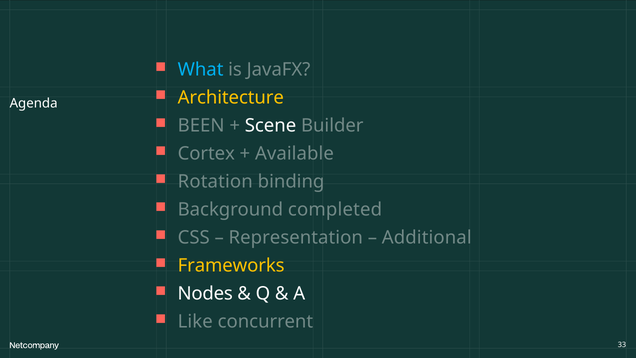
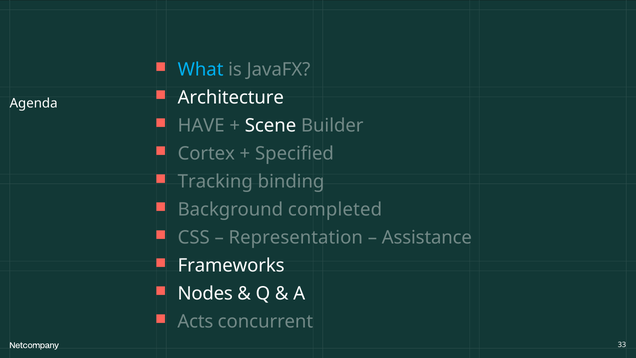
Architecture colour: yellow -> white
BEEN: BEEN -> HAVE
Available: Available -> Specified
Rotation: Rotation -> Tracking
Additional: Additional -> Assistance
Frameworks colour: yellow -> white
Like: Like -> Acts
